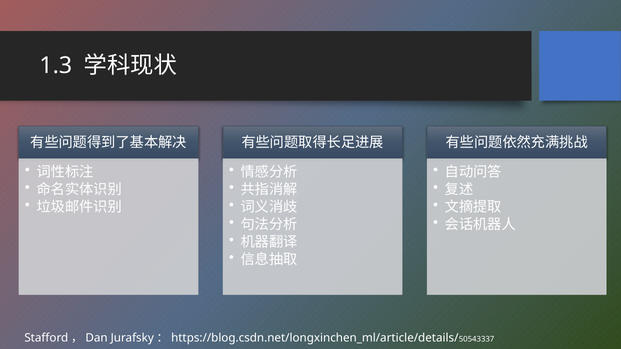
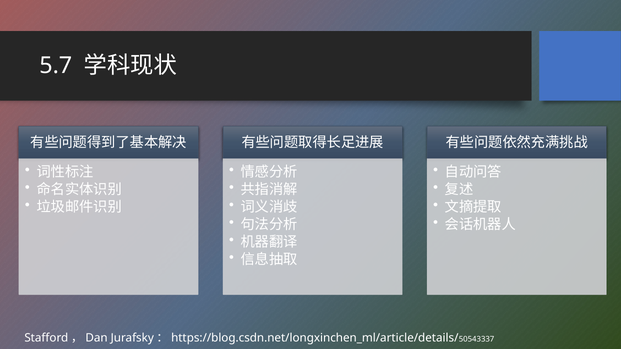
1.3: 1.3 -> 5.7
